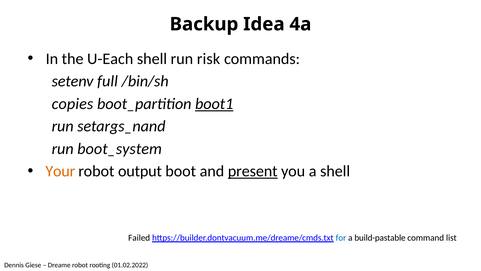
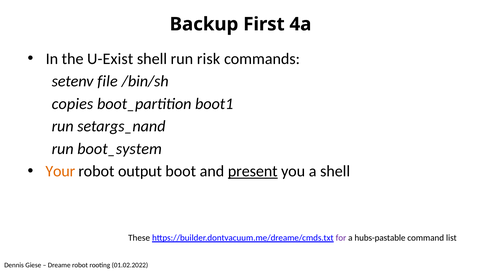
Idea: Idea -> First
U-Each: U-Each -> U-Exist
full: full -> file
boot1 underline: present -> none
Failed: Failed -> These
for colour: blue -> purple
build-pastable: build-pastable -> hubs-pastable
